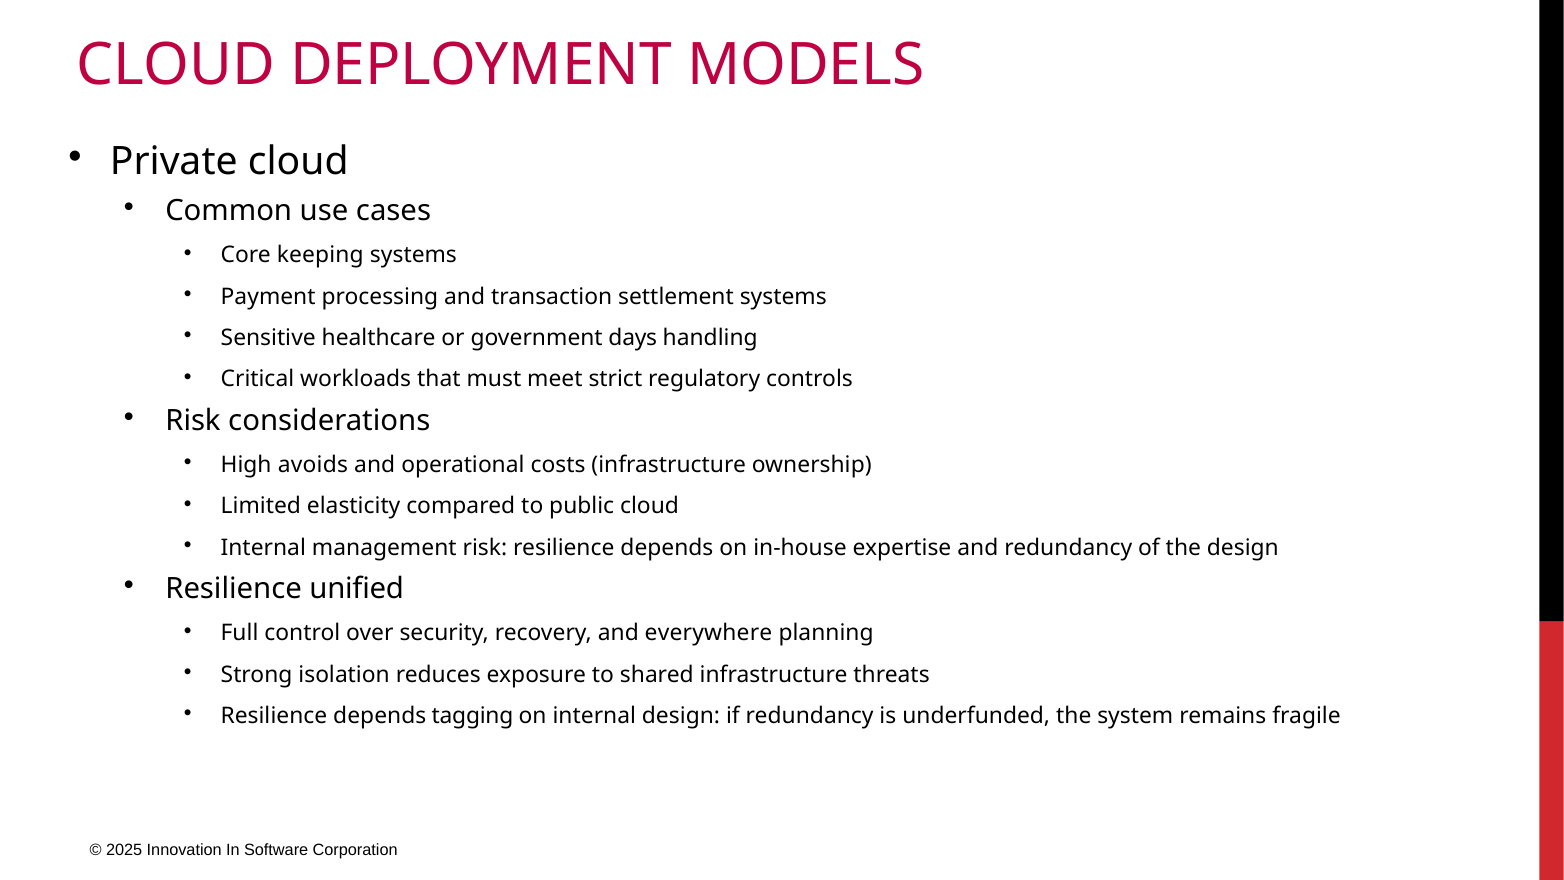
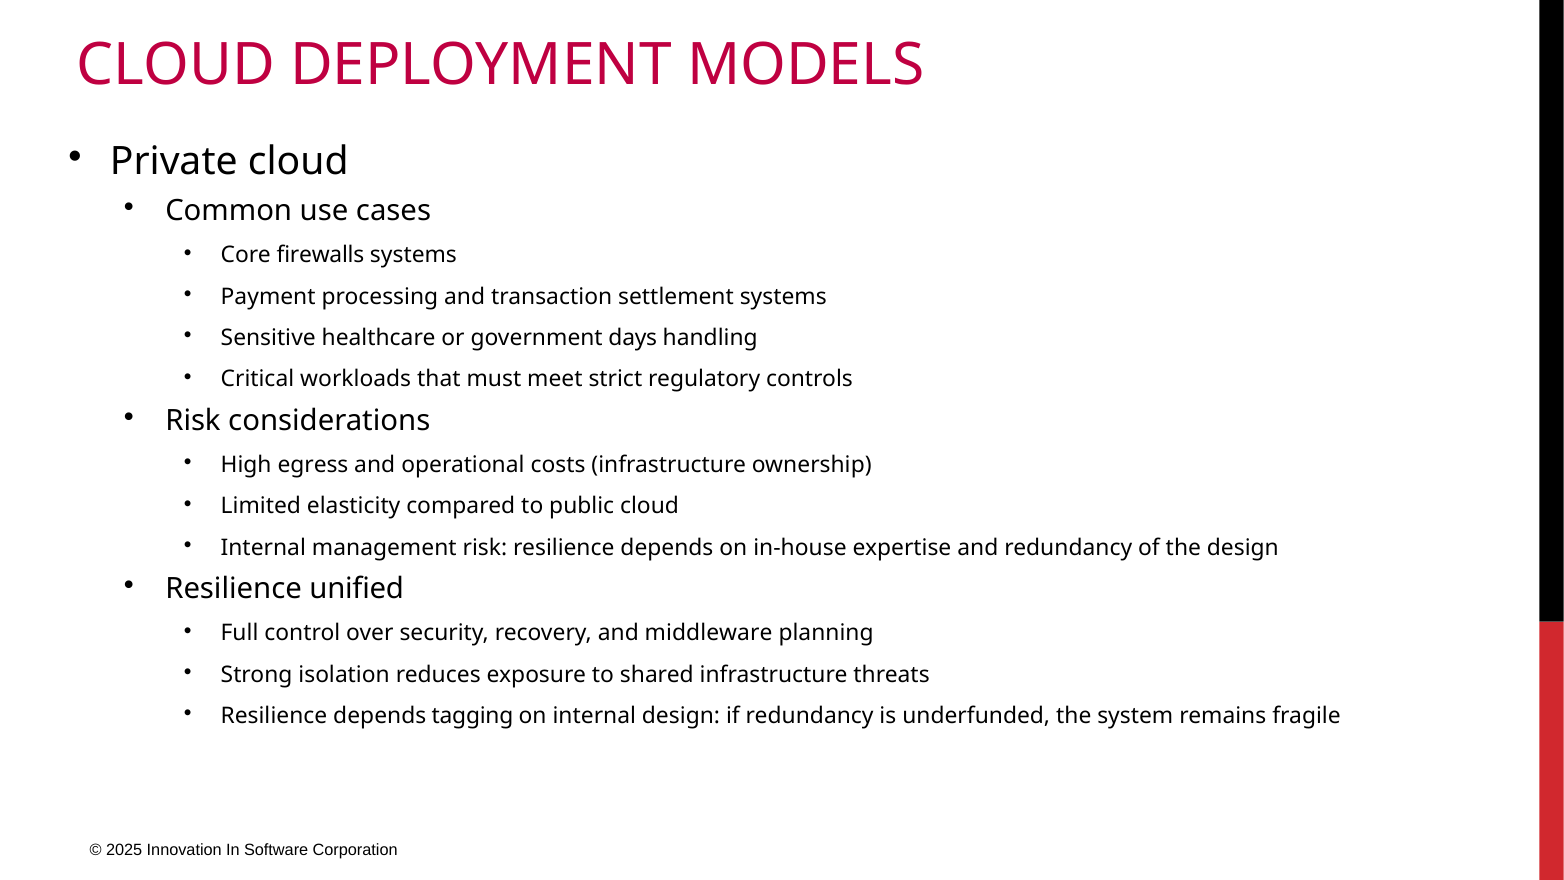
keeping: keeping -> firewalls
avoids: avoids -> egress
everywhere: everywhere -> middleware
